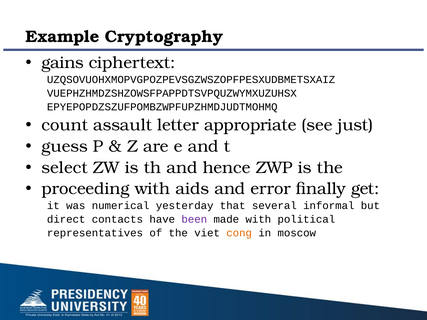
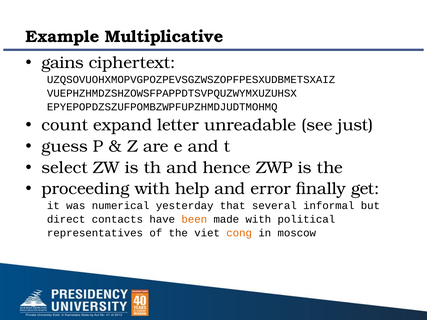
Cryptography: Cryptography -> Multiplicative
assault: assault -> expand
appropriate: appropriate -> unreadable
aids: aids -> help
been colour: purple -> orange
